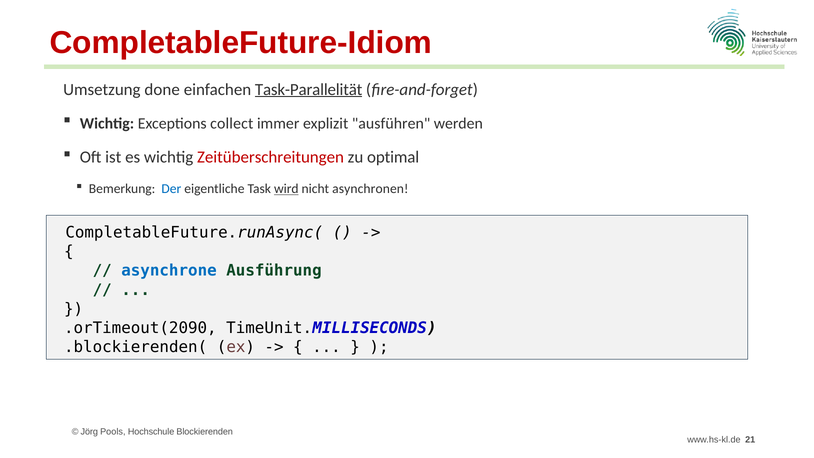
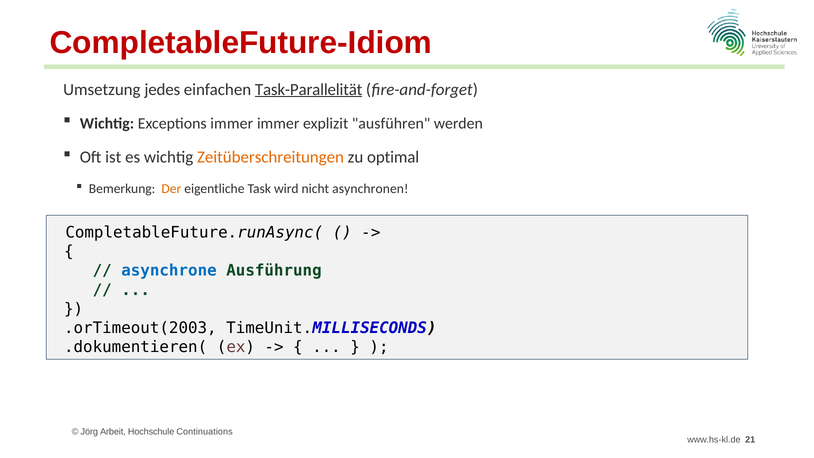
done: done -> jedes
Exceptions collect: collect -> immer
Zeitüberschreitungen colour: red -> orange
Der colour: blue -> orange
wird underline: present -> none
.orTimeout(2090: .orTimeout(2090 -> .orTimeout(2003
.blockierenden(: .blockierenden( -> .dokumentieren(
Pools: Pools -> Arbeit
Blockierenden: Blockierenden -> Continuations
